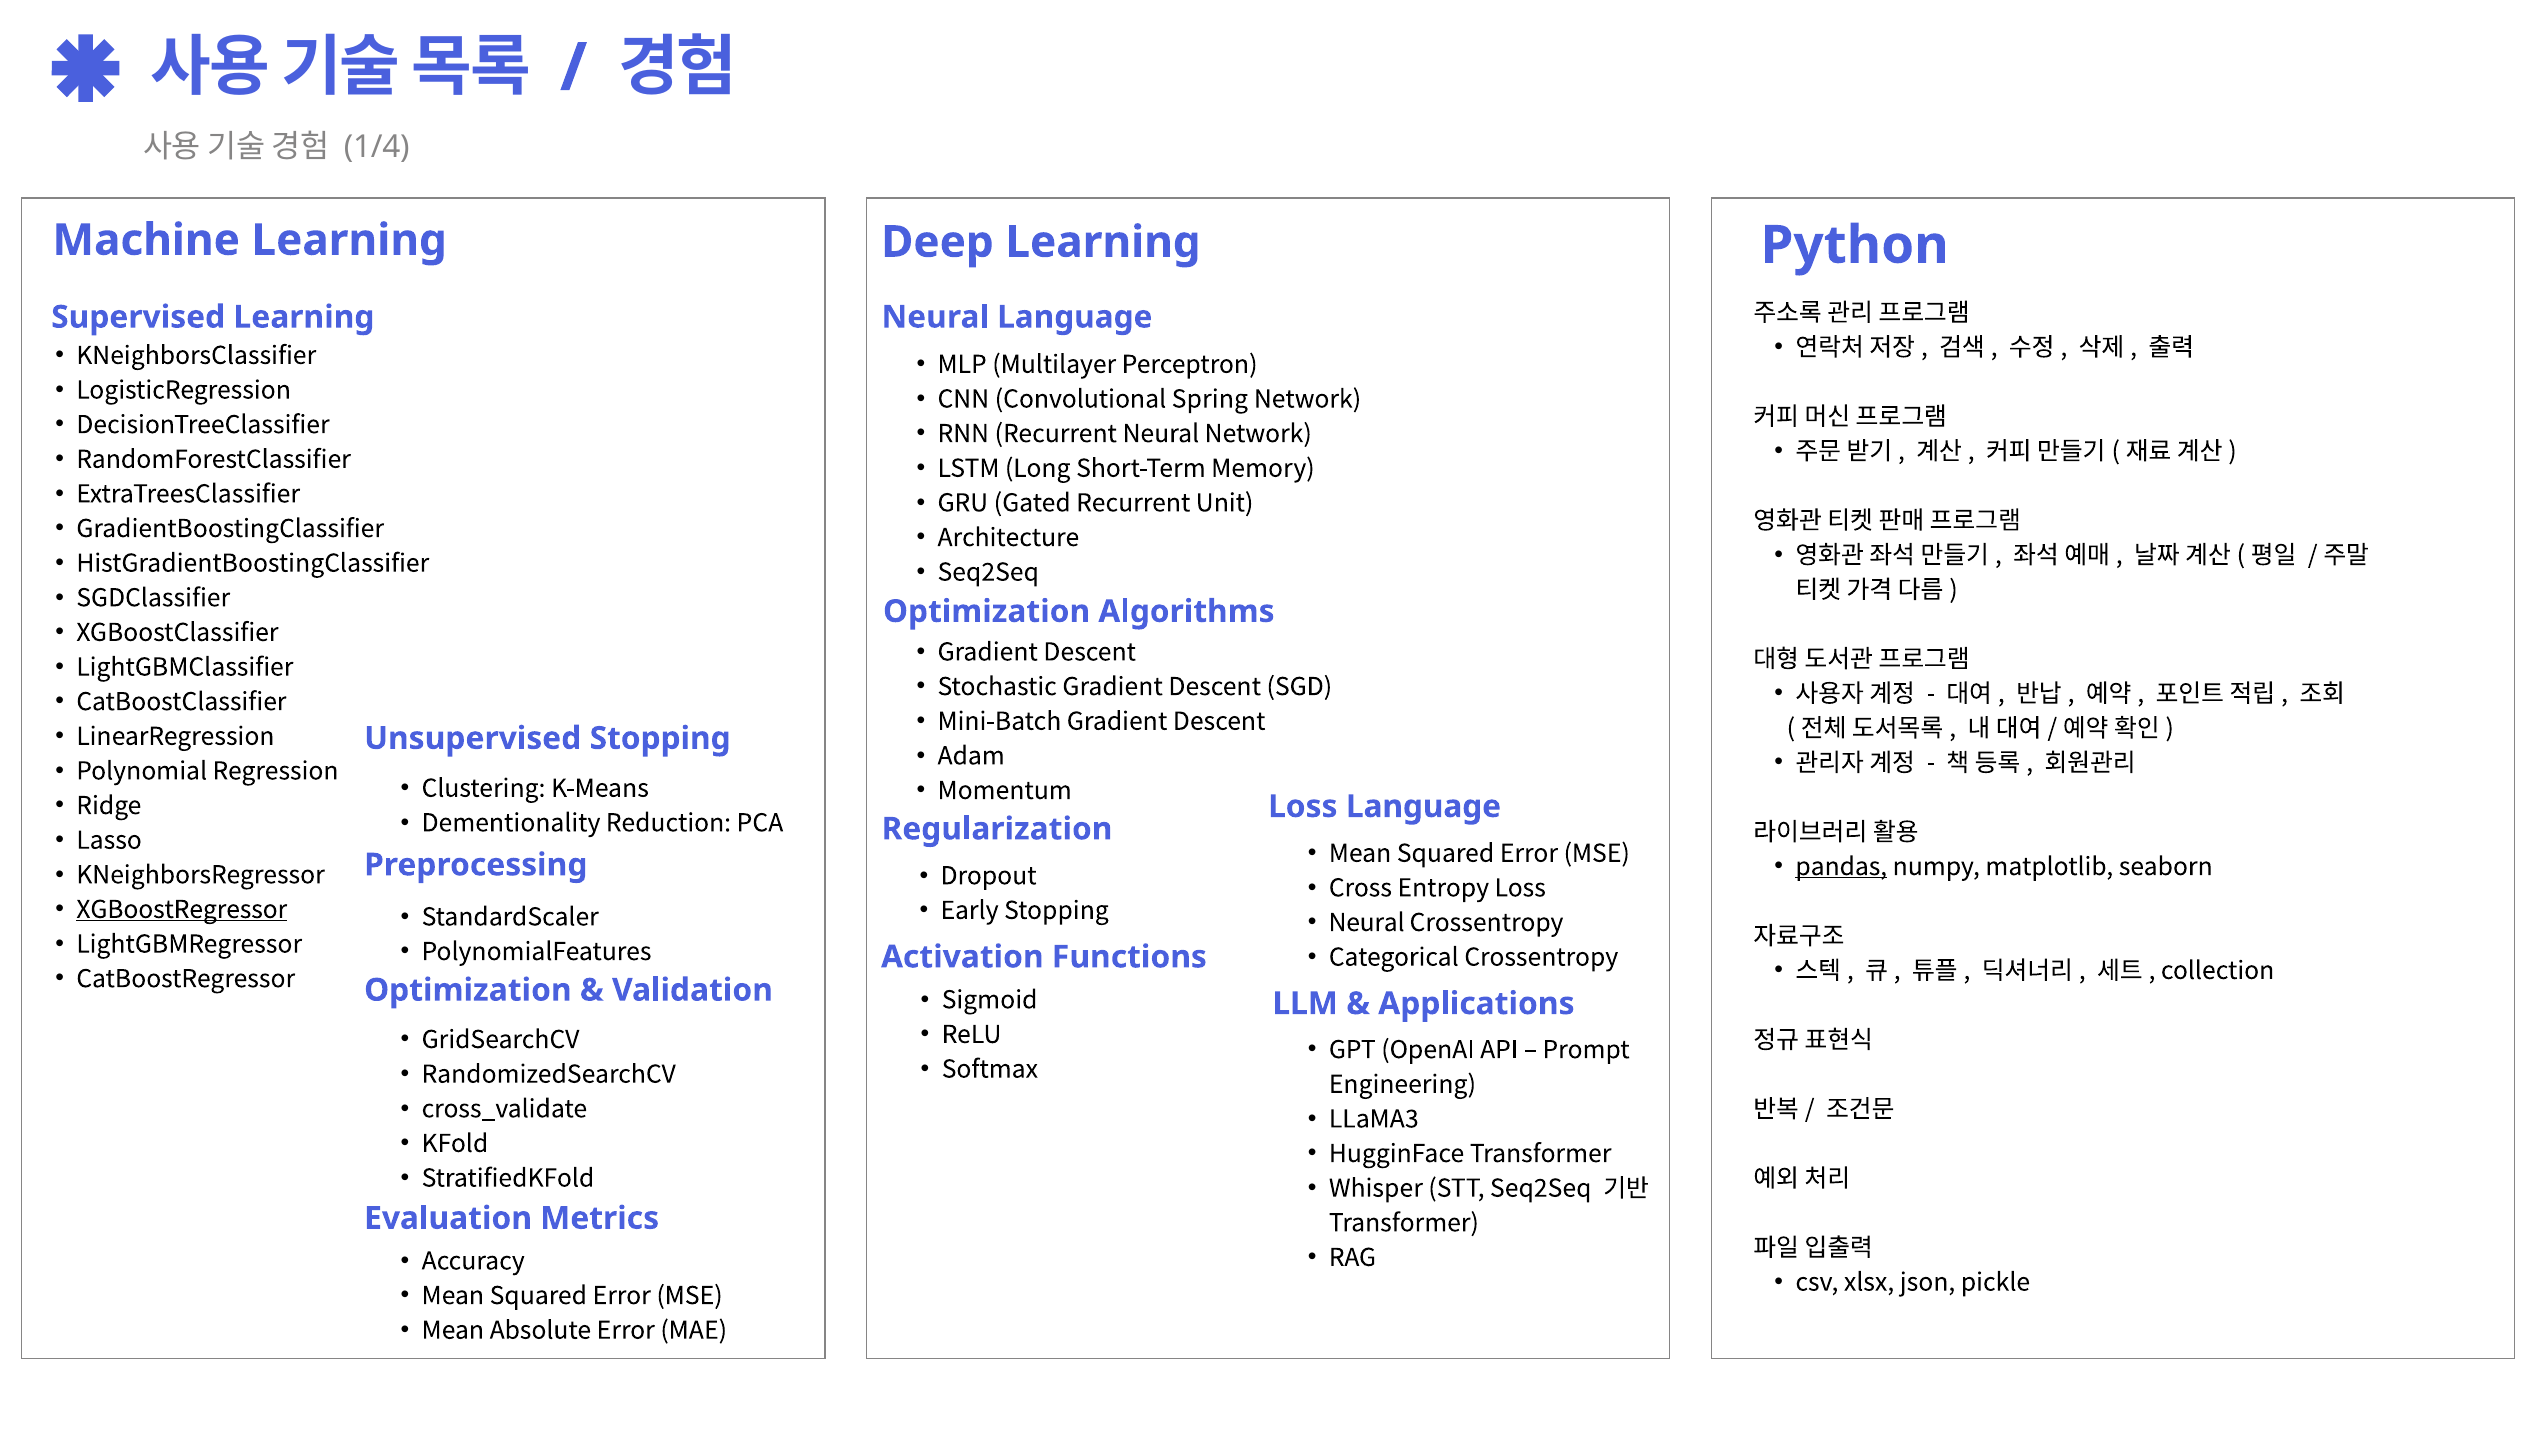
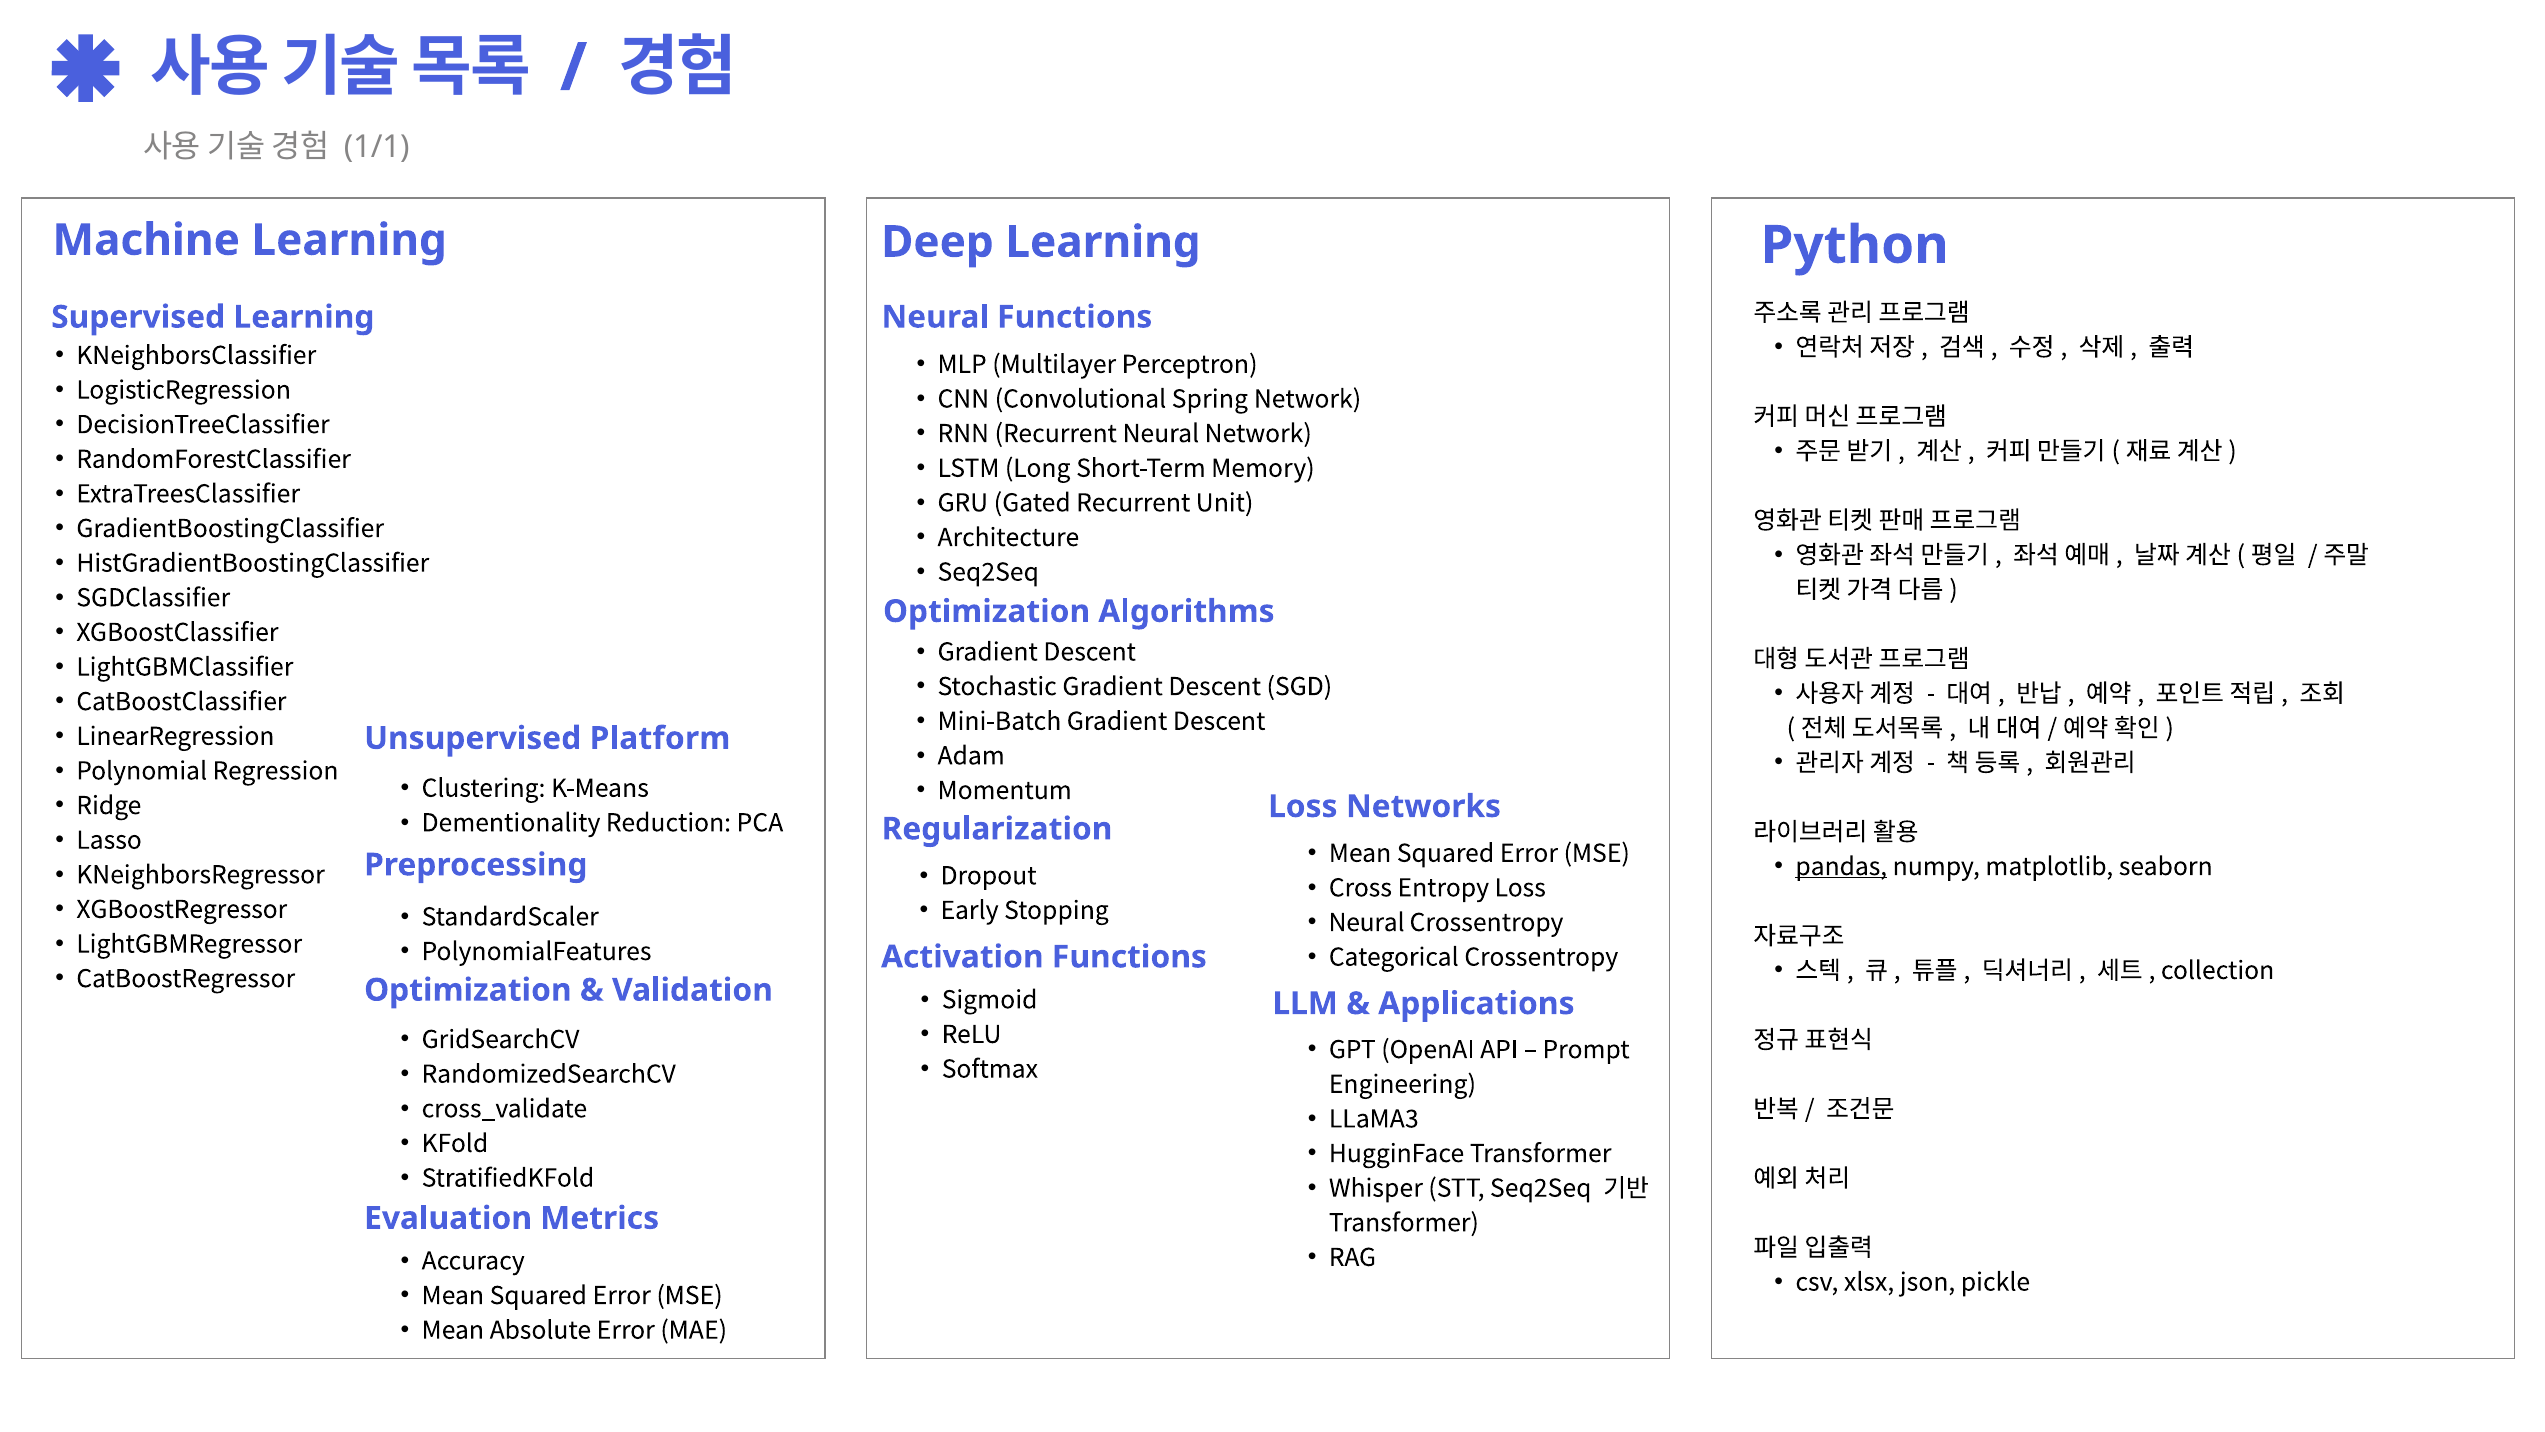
1/4: 1/4 -> 1/1
Neural Language: Language -> Functions
Unsupervised Stopping: Stopping -> Platform
Loss Language: Language -> Networks
XGBoostRegressor underline: present -> none
